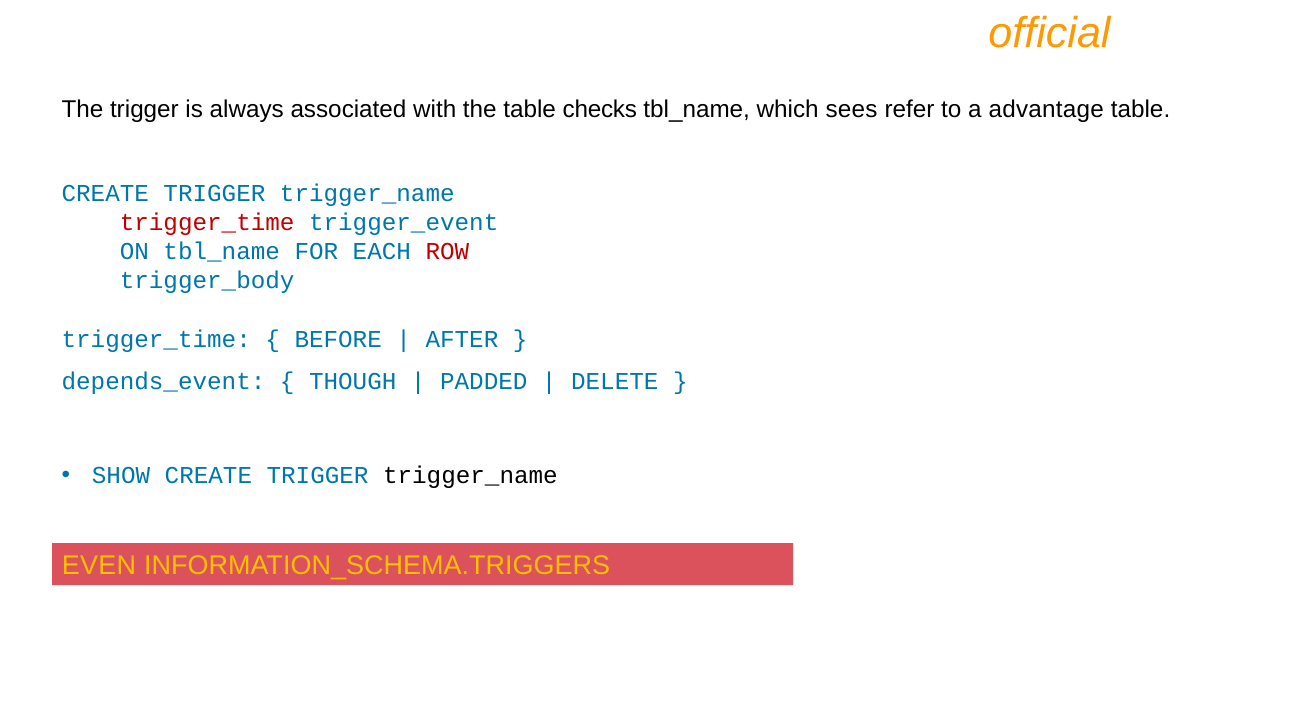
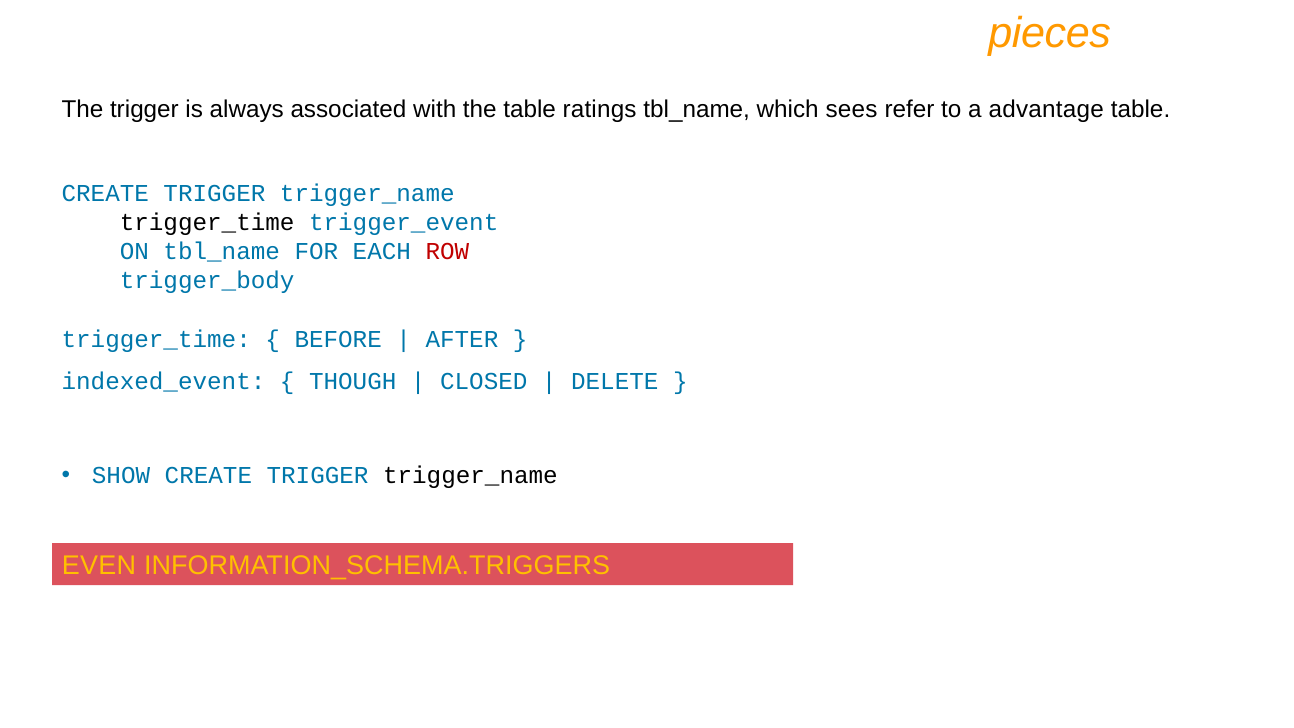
official: official -> pieces
checks: checks -> ratings
trigger_time at (207, 223) colour: red -> black
depends_event: depends_event -> indexed_event
PADDED: PADDED -> CLOSED
